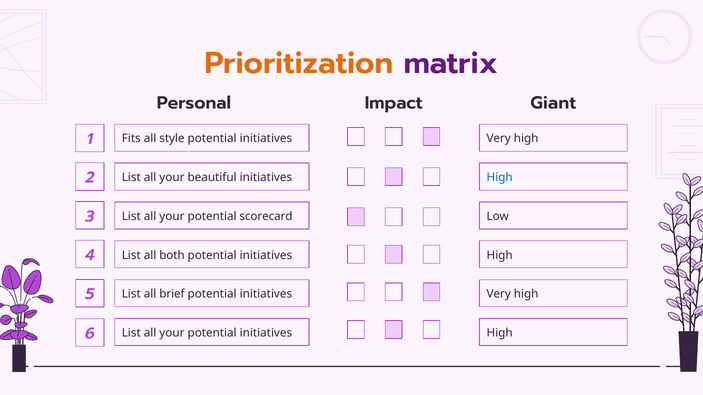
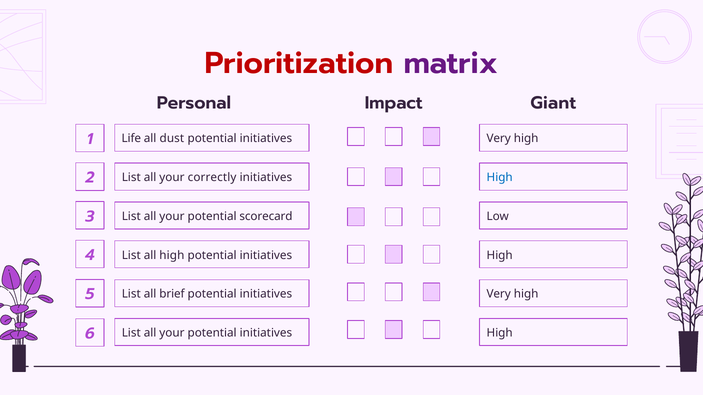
Prioritization colour: orange -> red
Fits: Fits -> Life
style: style -> dust
beautiful: beautiful -> correctly
all both: both -> high
